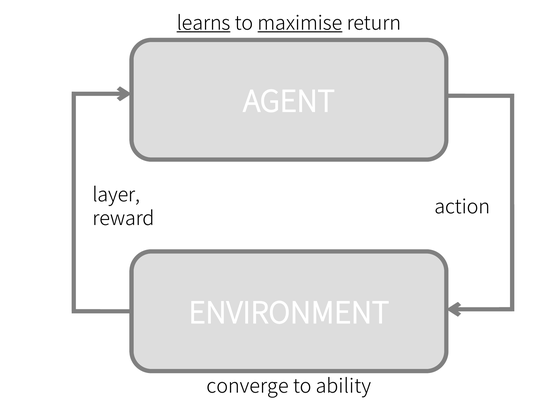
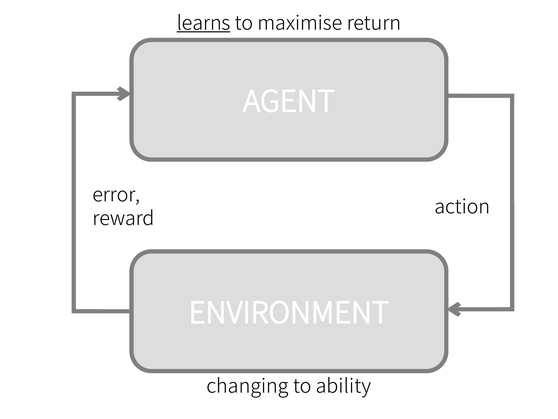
maximise underline: present -> none
layer: layer -> error
converge: converge -> changing
